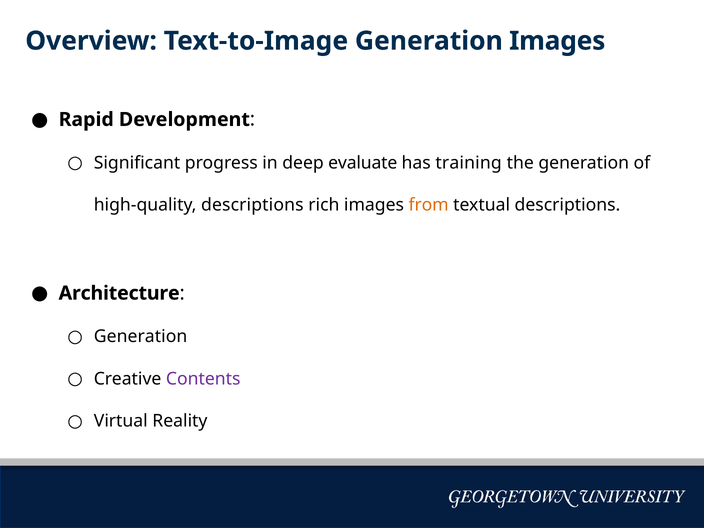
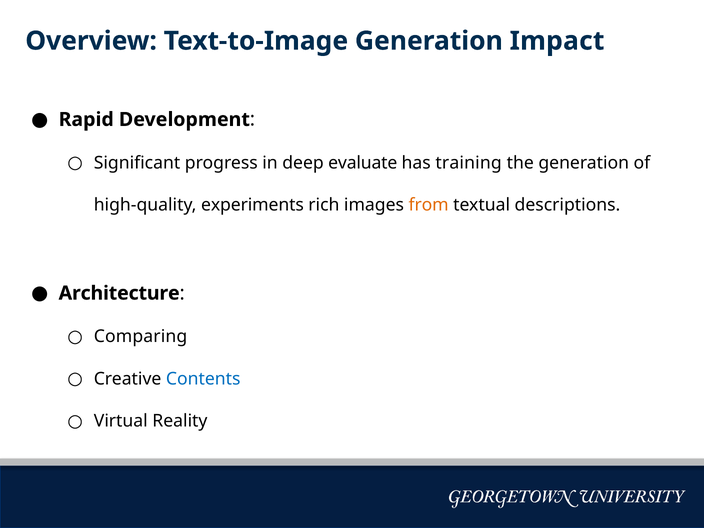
Generation Images: Images -> Impact
high-quality descriptions: descriptions -> experiments
Generation at (141, 336): Generation -> Comparing
Contents colour: purple -> blue
